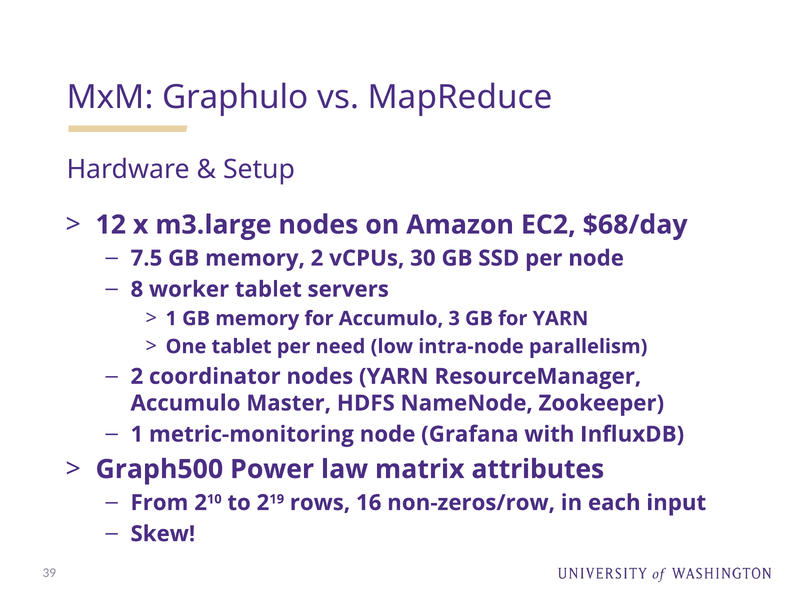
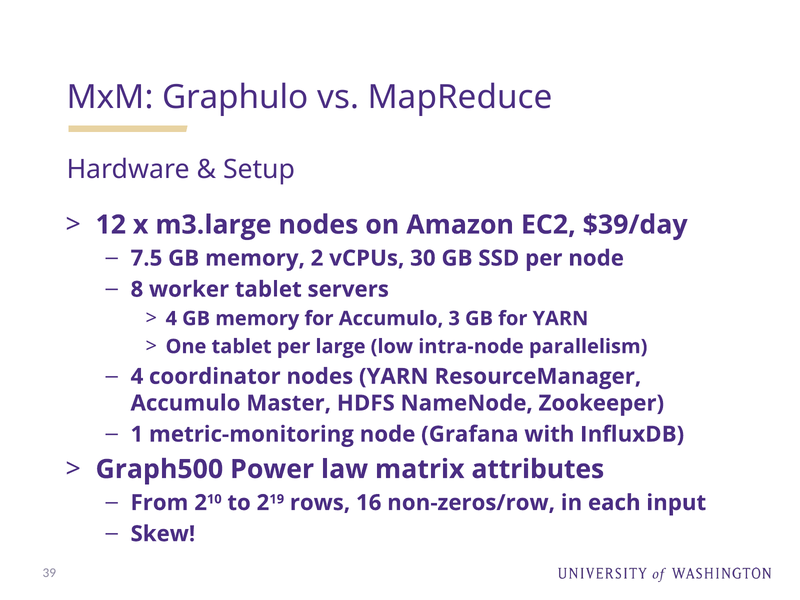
$68/day: $68/day -> $39/day
1 at (171, 319): 1 -> 4
need: need -> large
2 at (137, 377): 2 -> 4
